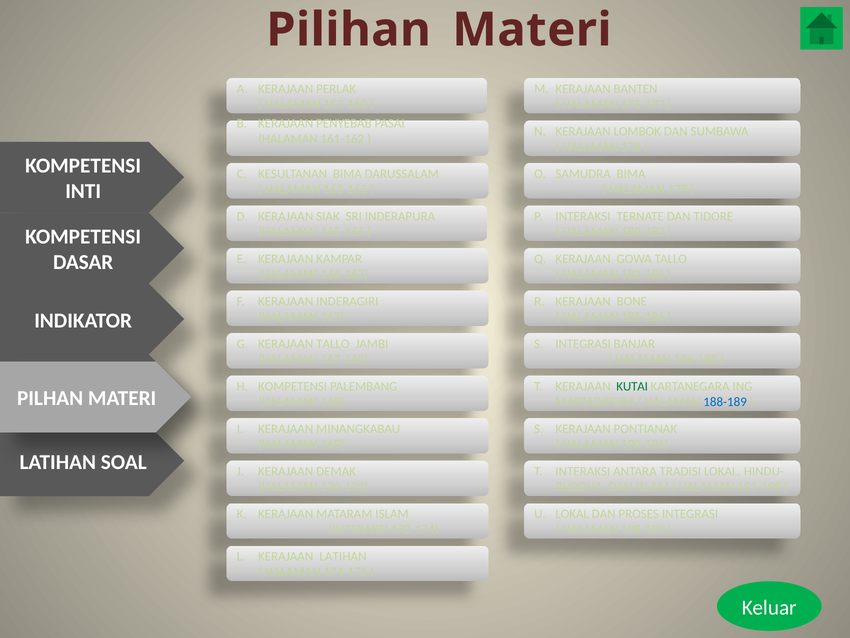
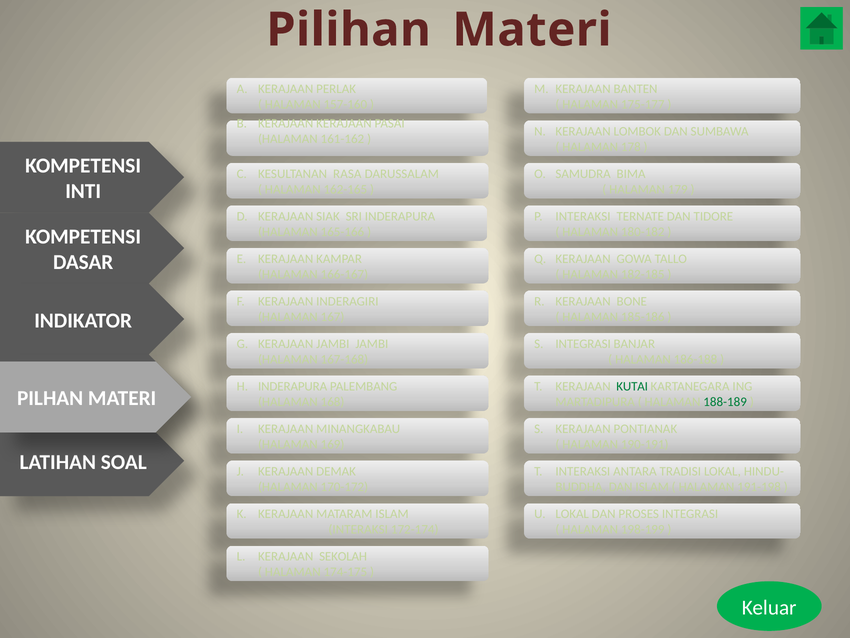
KERAJAAN PENYEBAB: PENYEBAB -> KERAJAAN
KESULTANAN BIMA: BIMA -> RASA
KERAJAAN TALLO: TALLO -> JAMBI
H KOMPETENSI: KOMPETENSI -> INDERAPURA
188-189 colour: blue -> green
KERAJAAN LATIHAN: LATIHAN -> SEKOLAH
